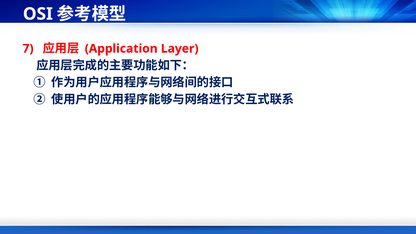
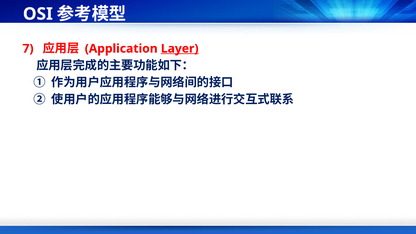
Layer underline: none -> present
